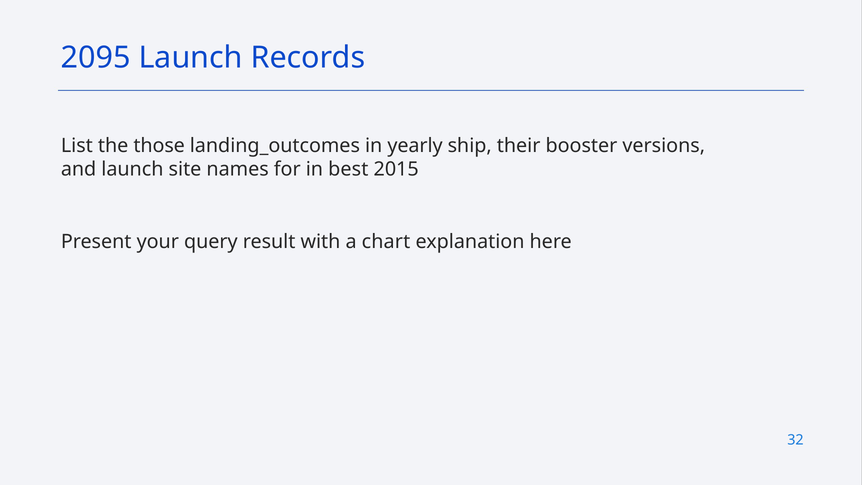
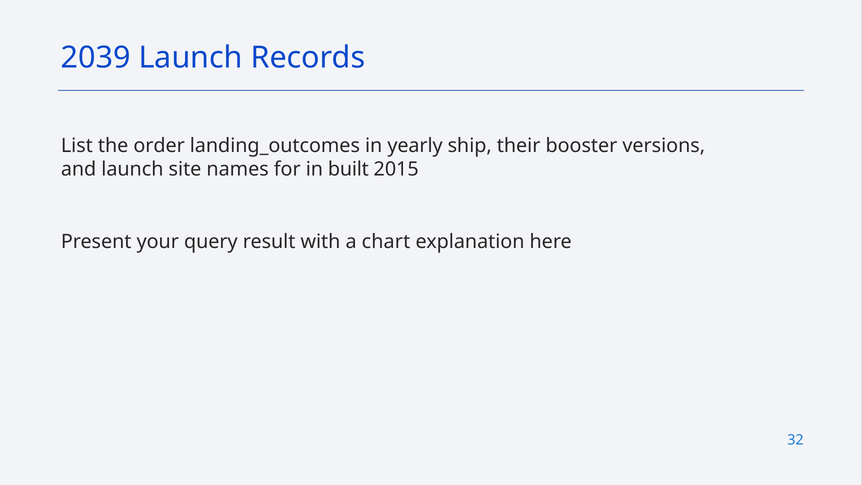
2095: 2095 -> 2039
those: those -> order
best: best -> built
